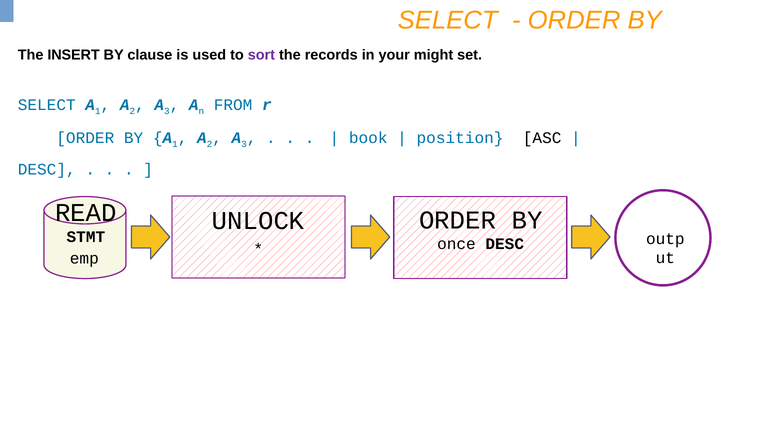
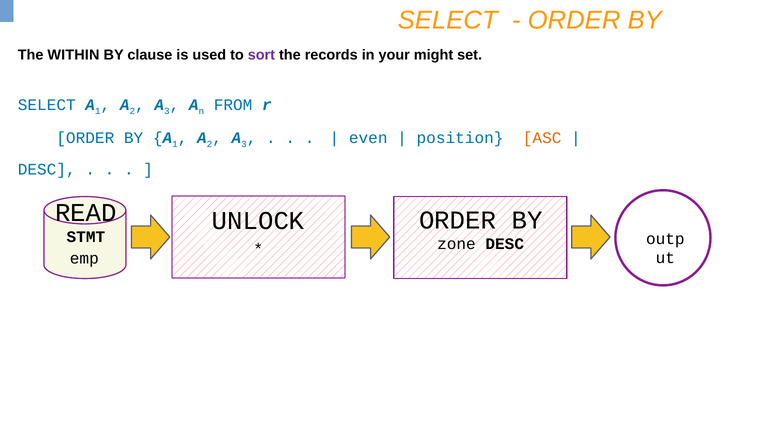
INSERT: INSERT -> WITHIN
book: book -> even
ASC colour: black -> orange
once: once -> zone
